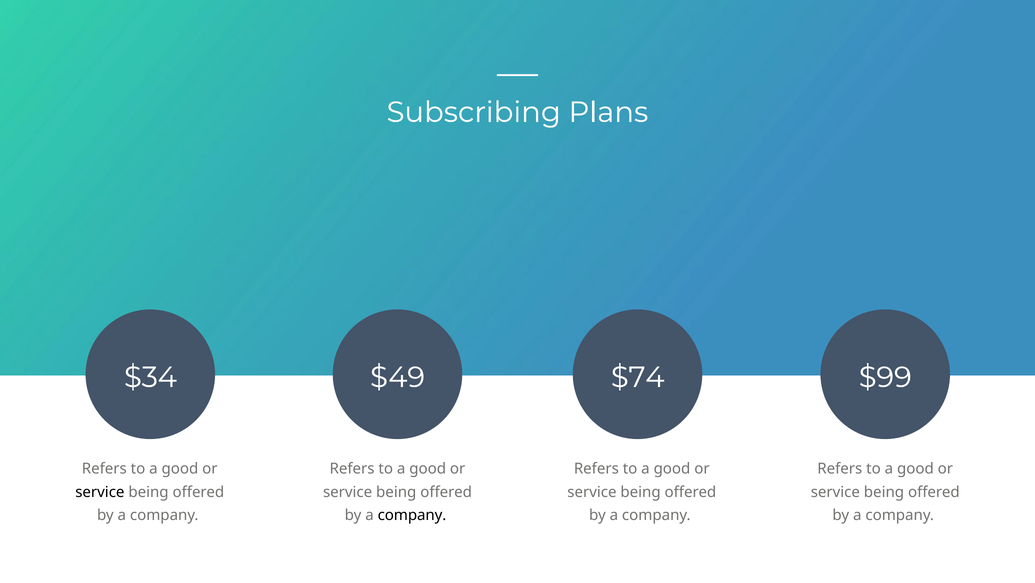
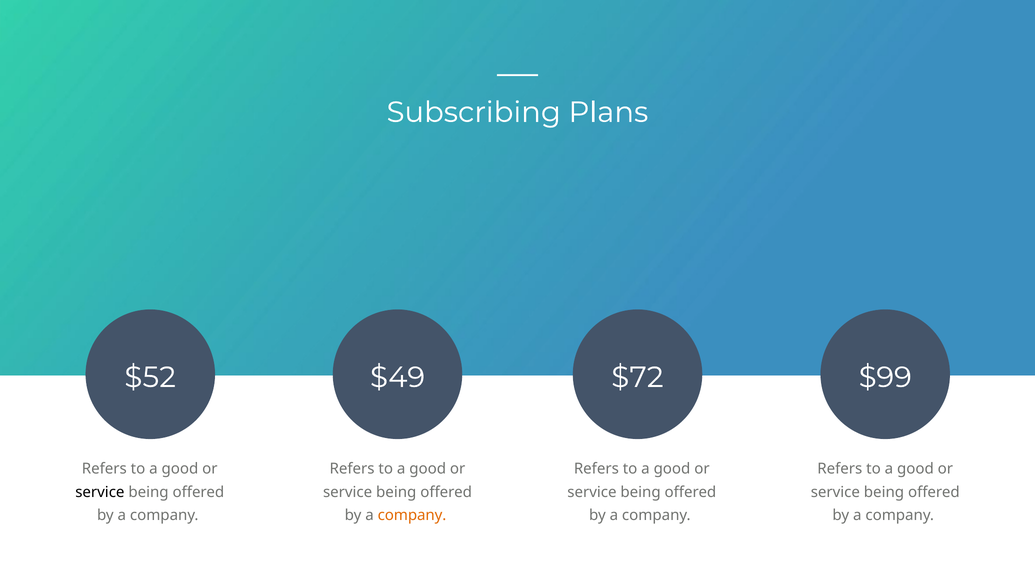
$34: $34 -> $52
$74: $74 -> $72
company at (412, 515) colour: black -> orange
